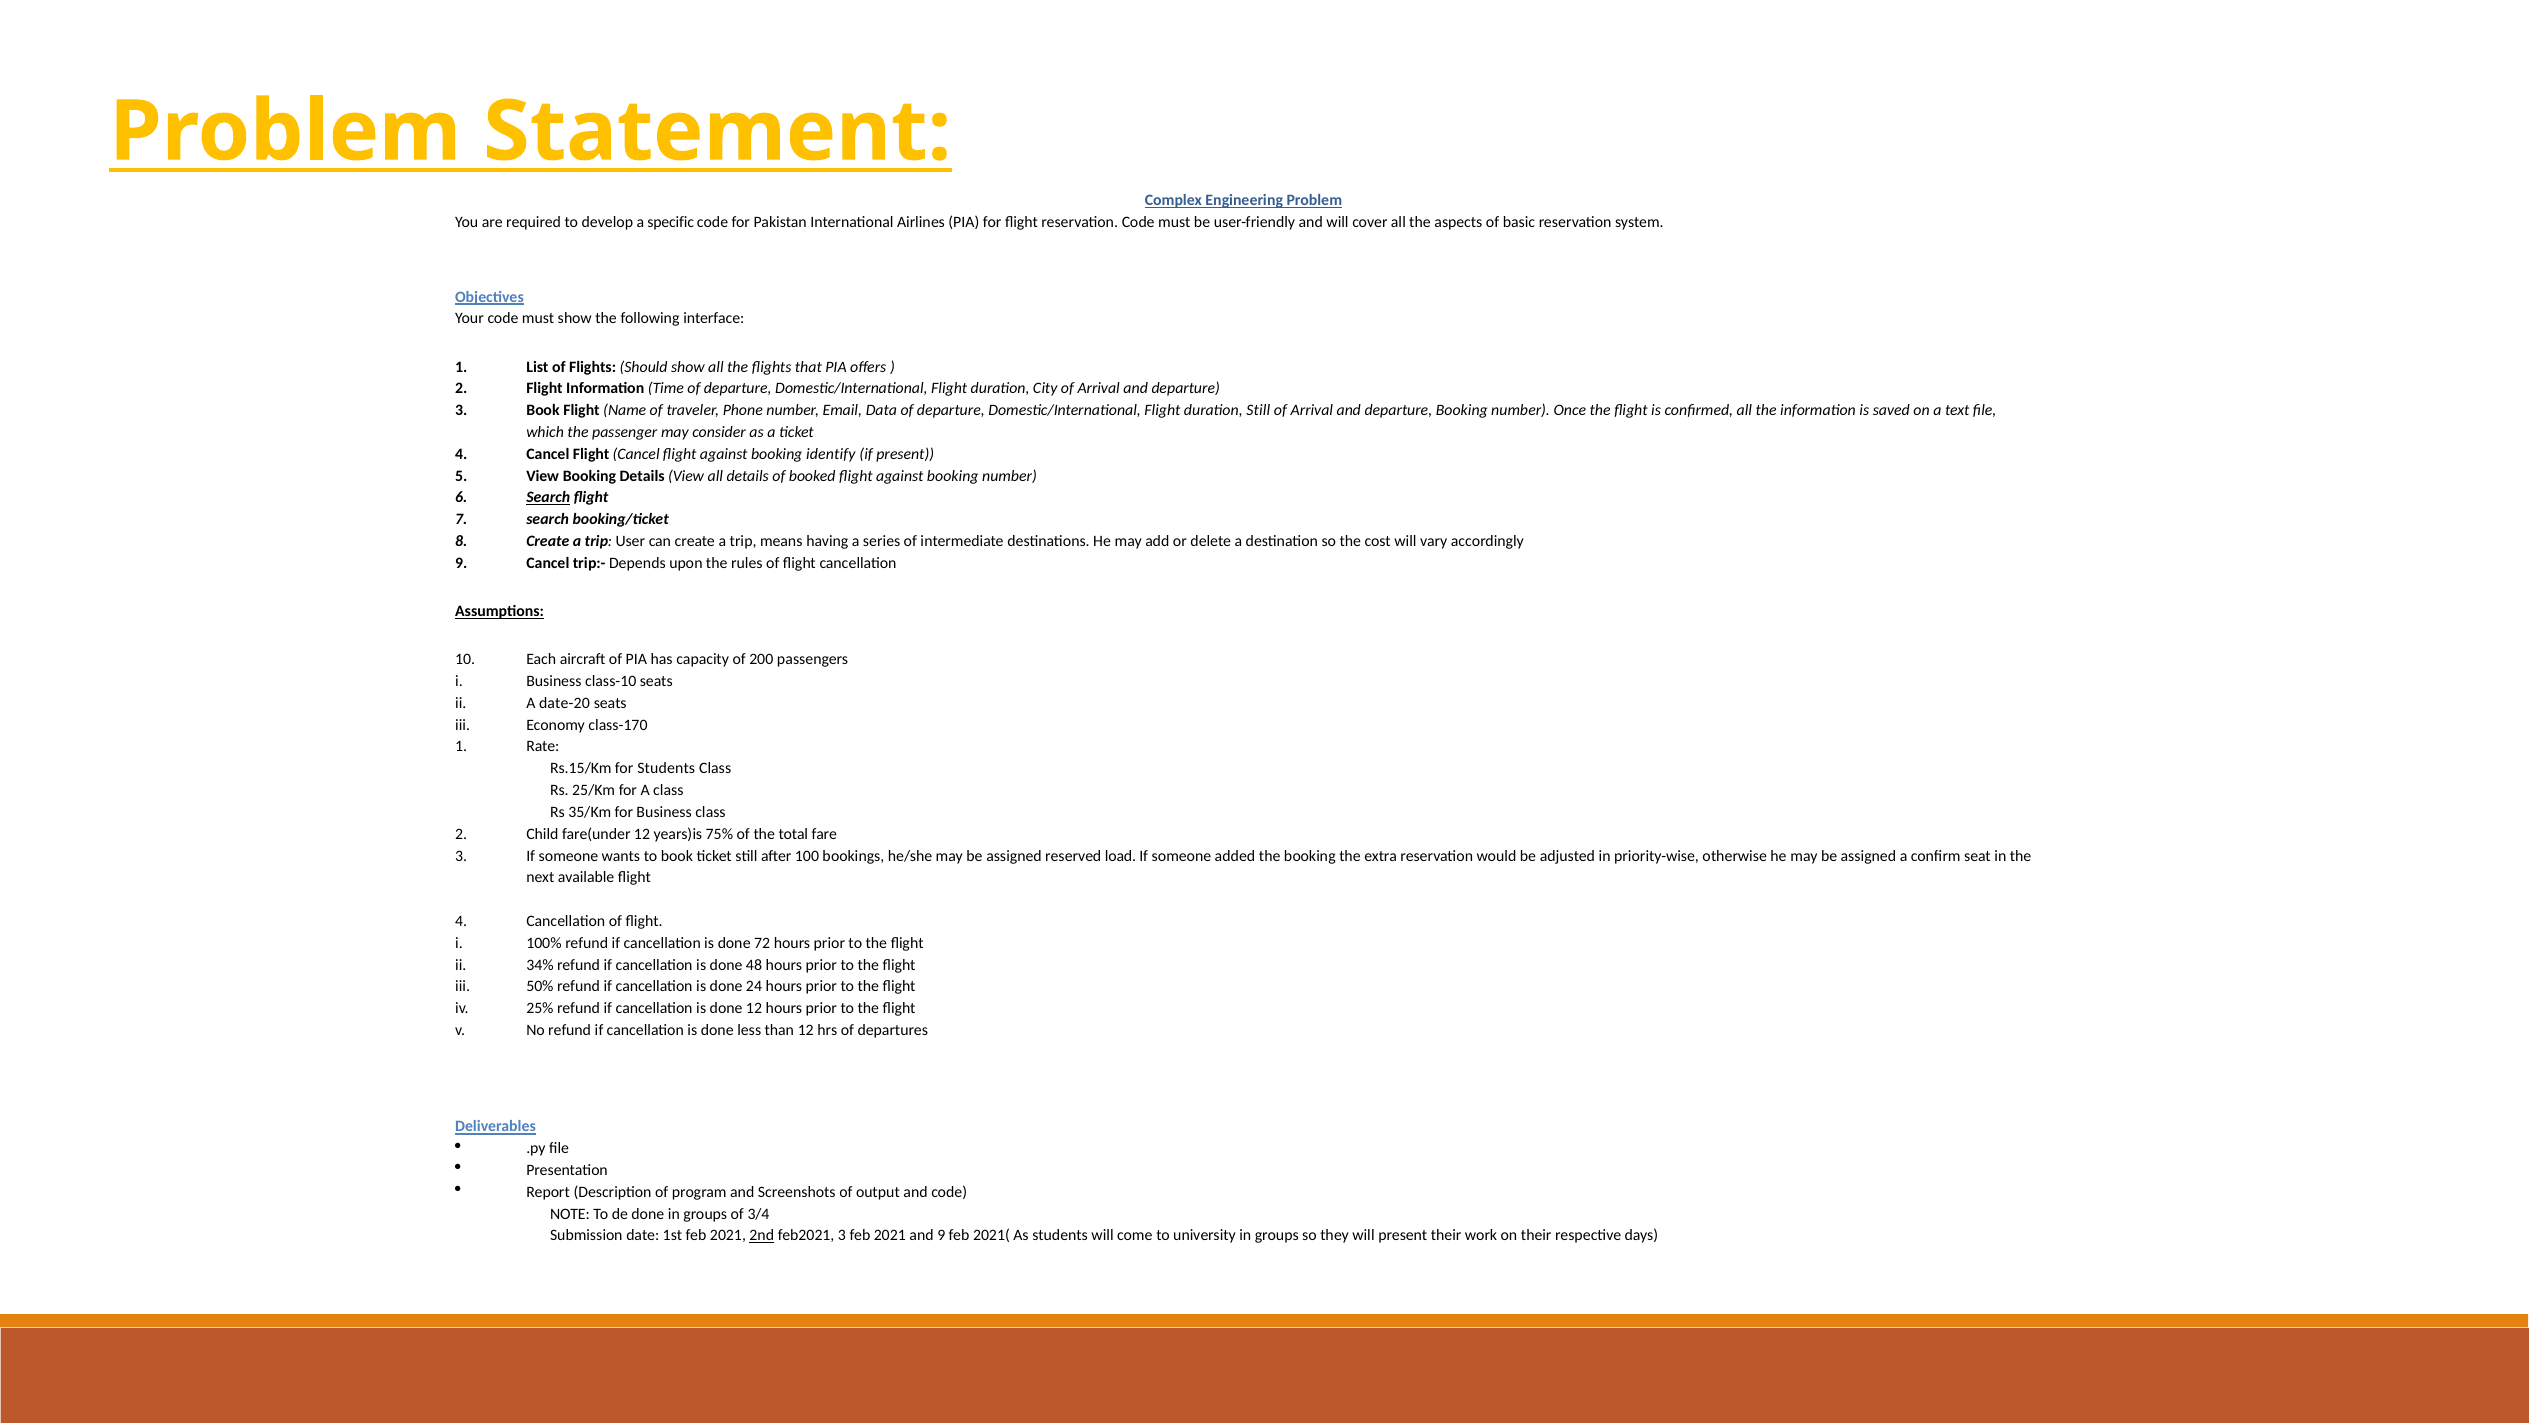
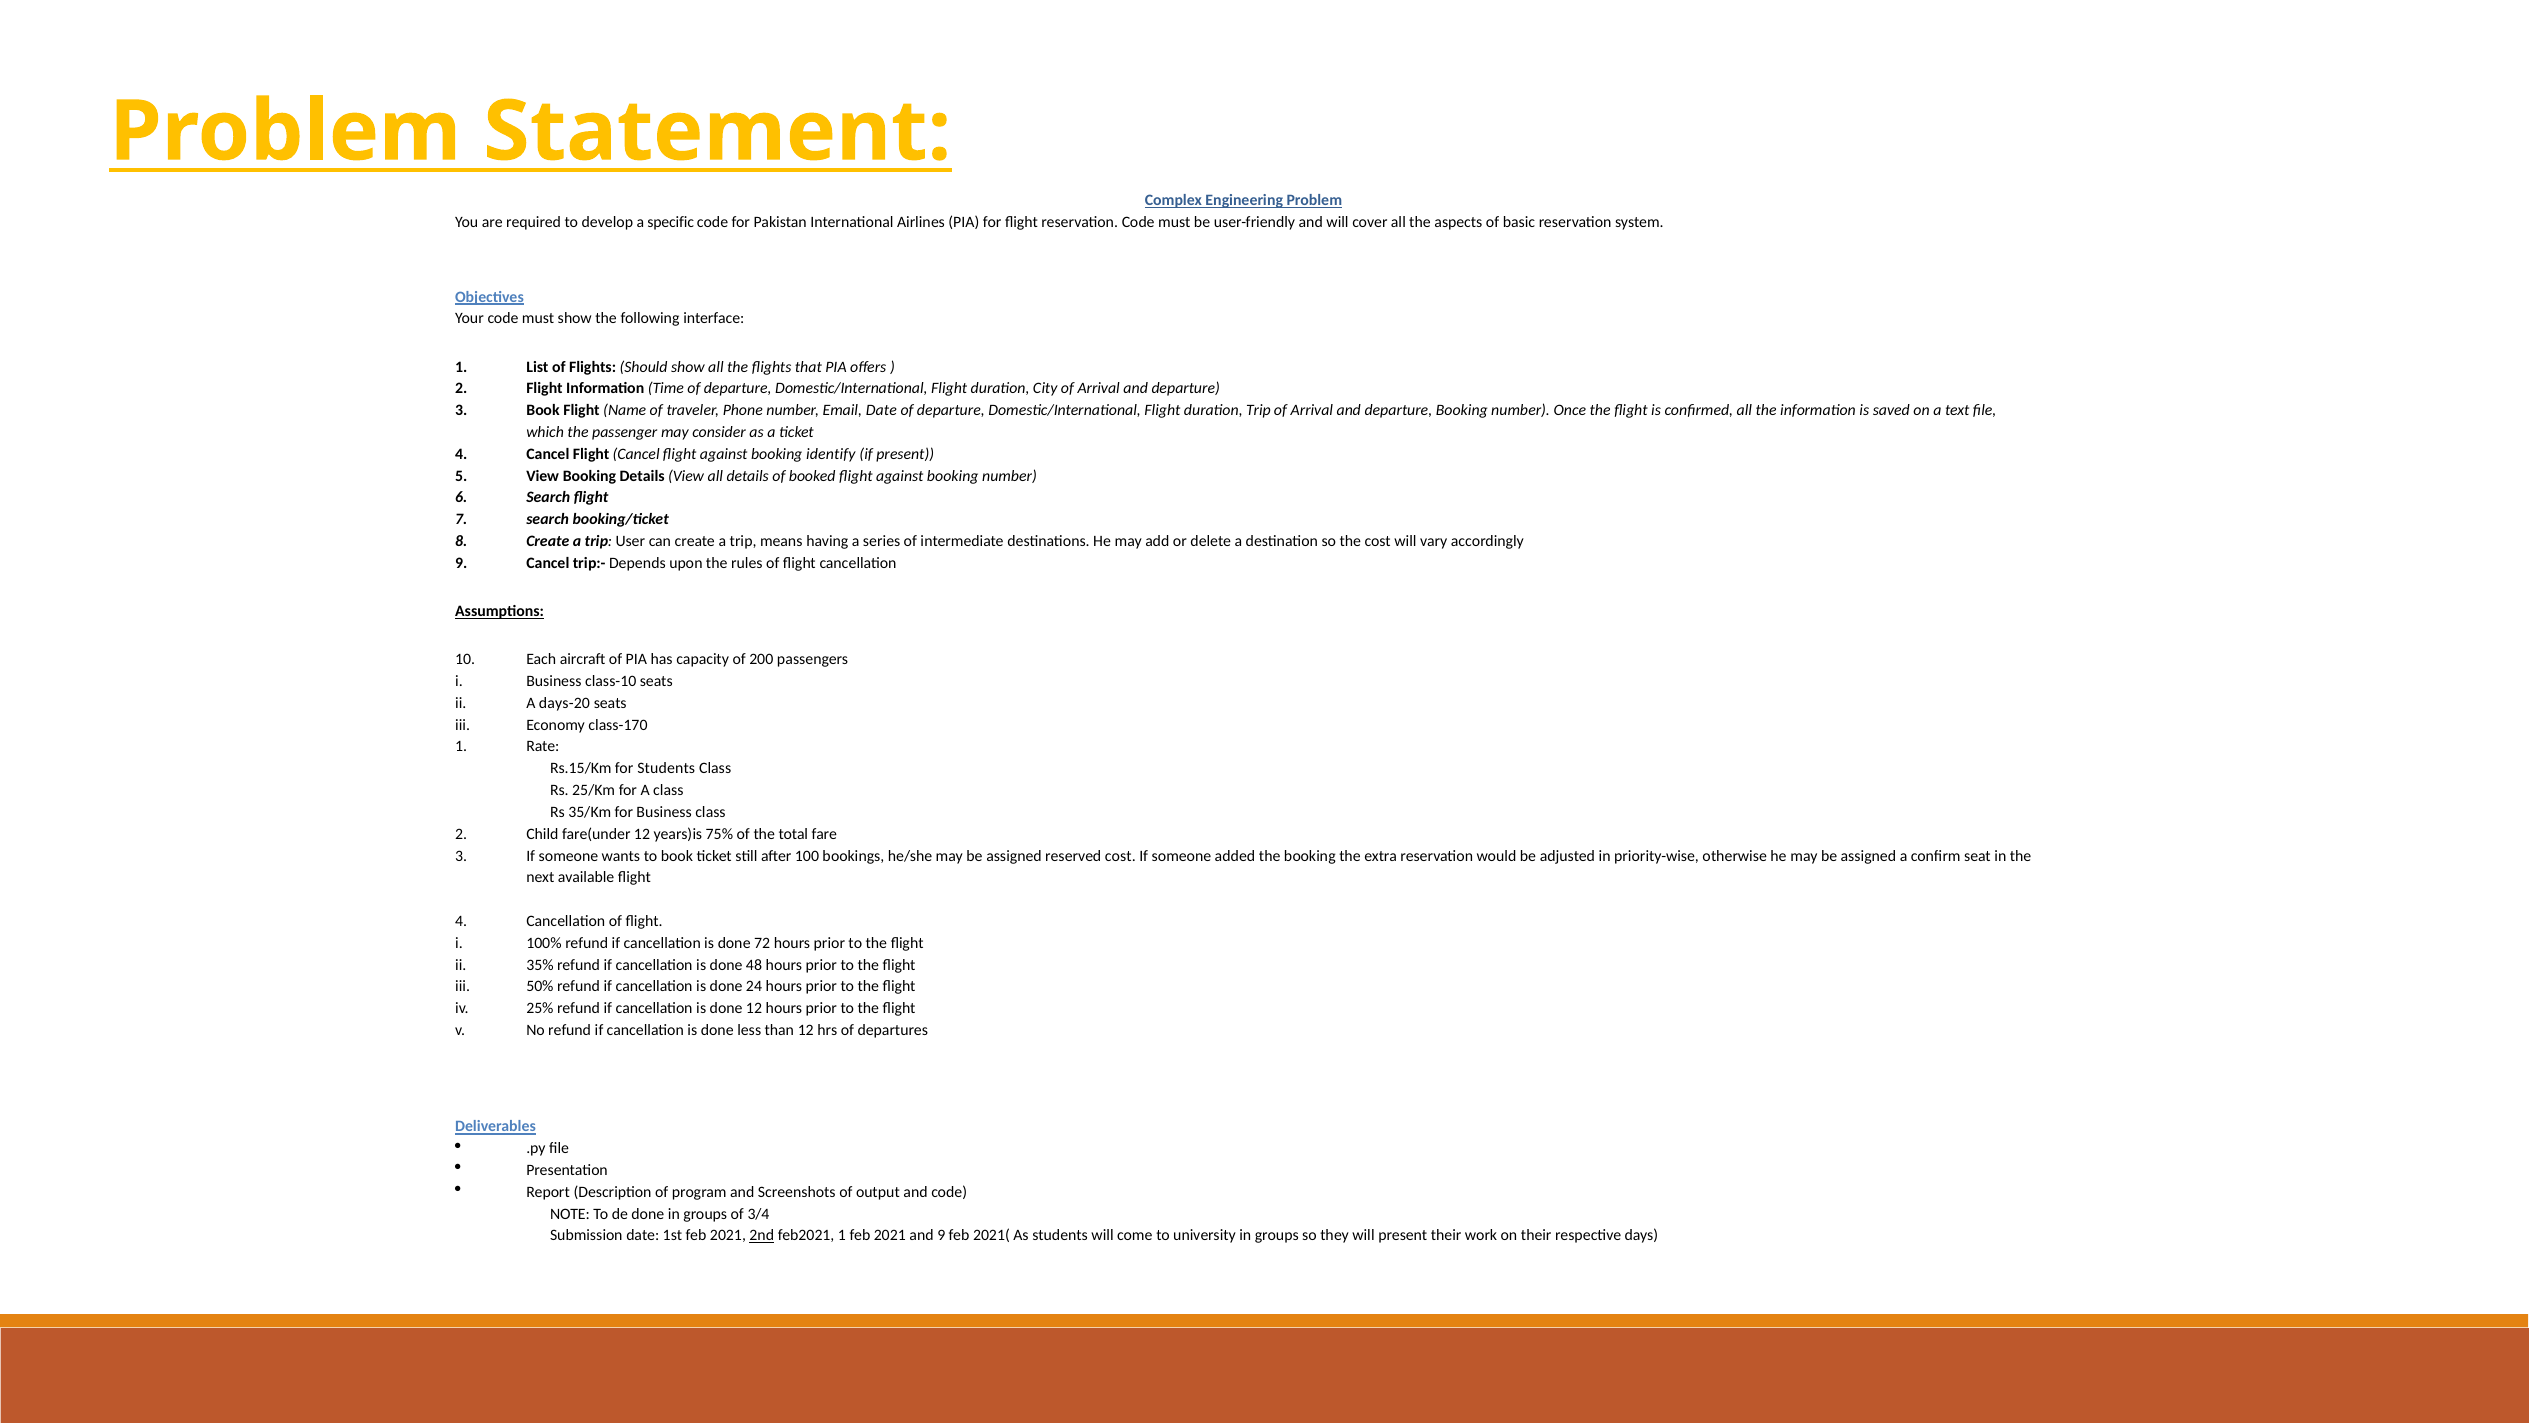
Email Data: Data -> Date
duration Still: Still -> Trip
Search at (548, 498) underline: present -> none
date-20: date-20 -> days-20
reserved load: load -> cost
34%: 34% -> 35%
feb2021 3: 3 -> 1
